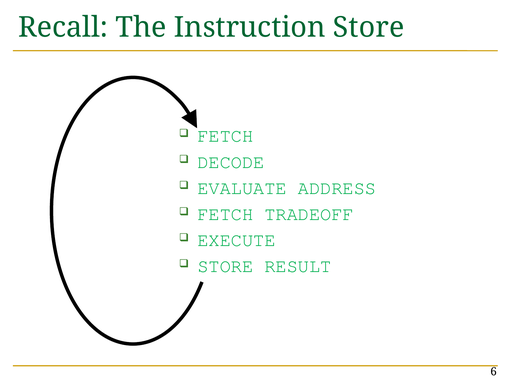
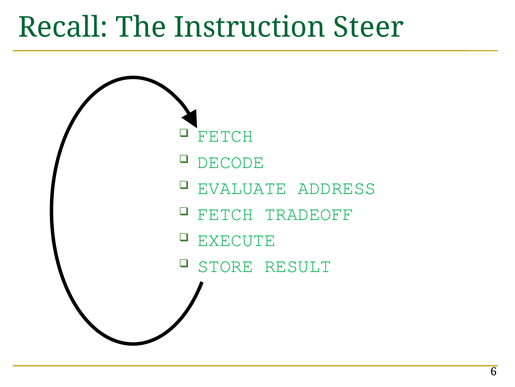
Instruction Store: Store -> Steer
